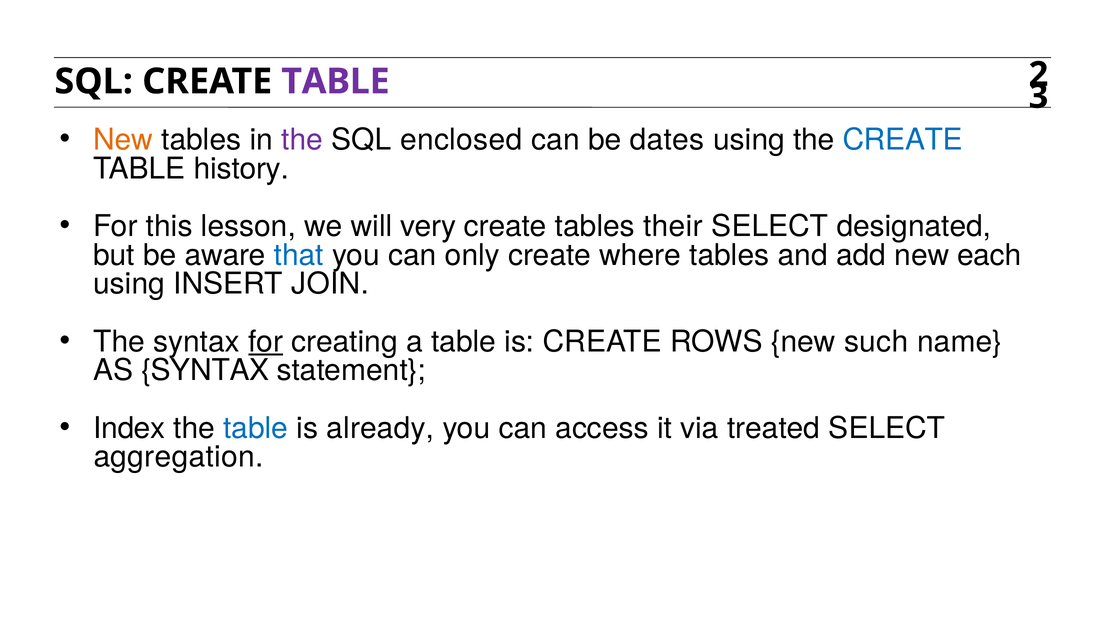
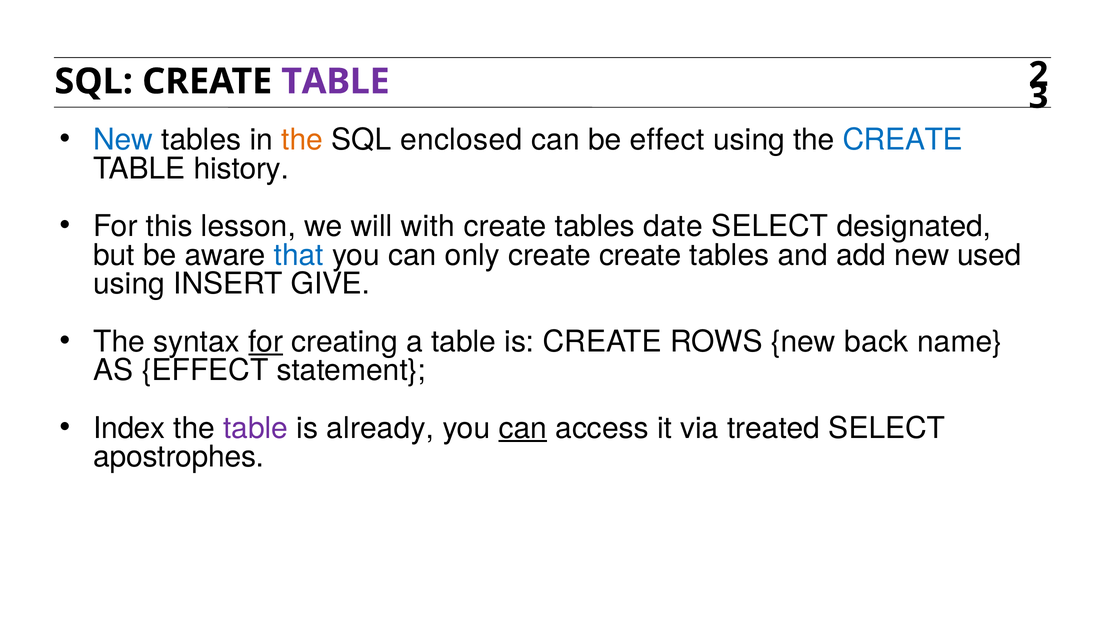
New at (123, 140) colour: orange -> blue
the at (302, 140) colour: purple -> orange
be dates: dates -> effect
very: very -> with
their: their -> date
create where: where -> create
each: each -> used
JOIN: JOIN -> GIVE
such: such -> back
AS SYNTAX: SYNTAX -> EFFECT
table at (256, 428) colour: blue -> purple
can at (523, 428) underline: none -> present
aggregation: aggregation -> apostrophes
